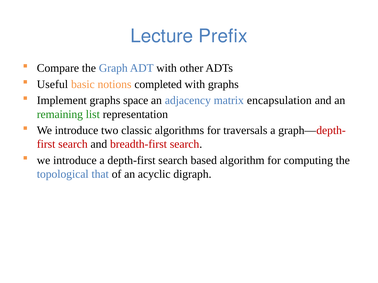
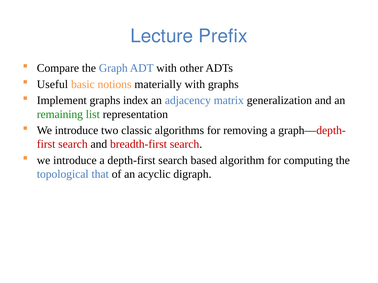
completed: completed -> materially
space: space -> index
encapsulation: encapsulation -> generalization
traversals: traversals -> removing
